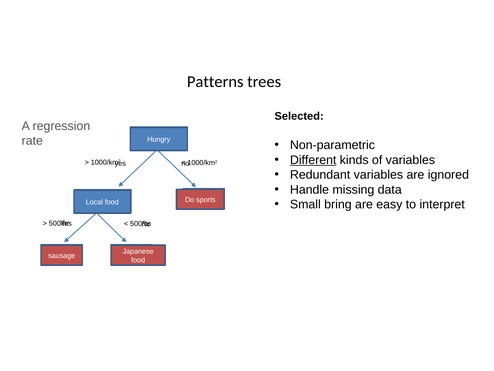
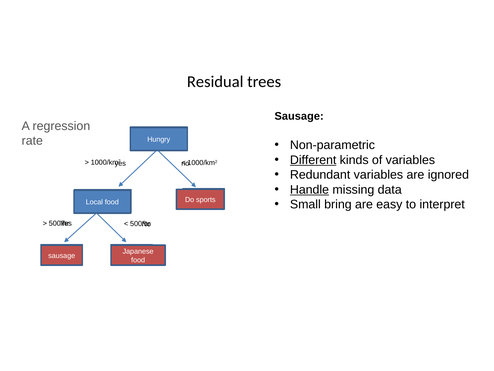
Patterns: Patterns -> Residual
Selected at (299, 116): Selected -> Sausage
Handle underline: none -> present
